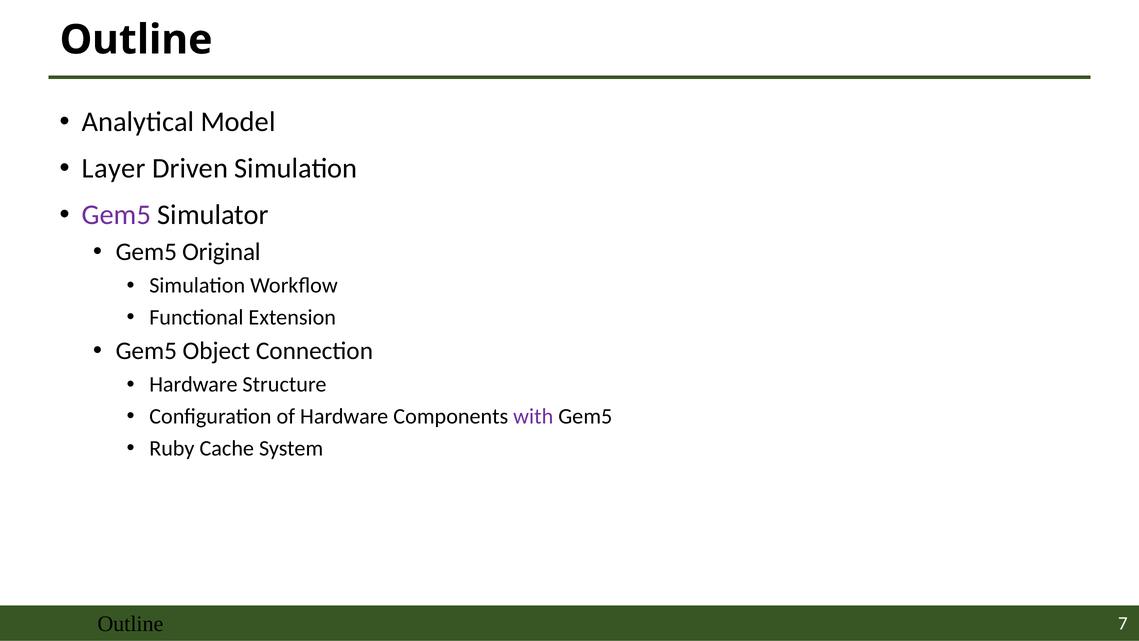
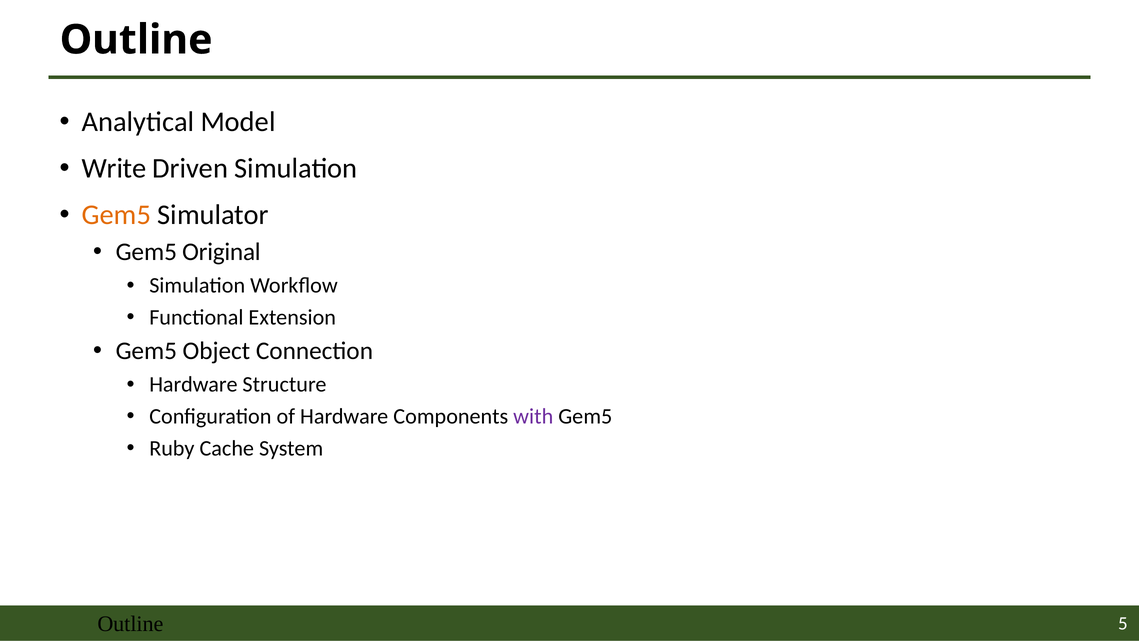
Layer: Layer -> Write
Gem5 at (116, 215) colour: purple -> orange
7: 7 -> 5
